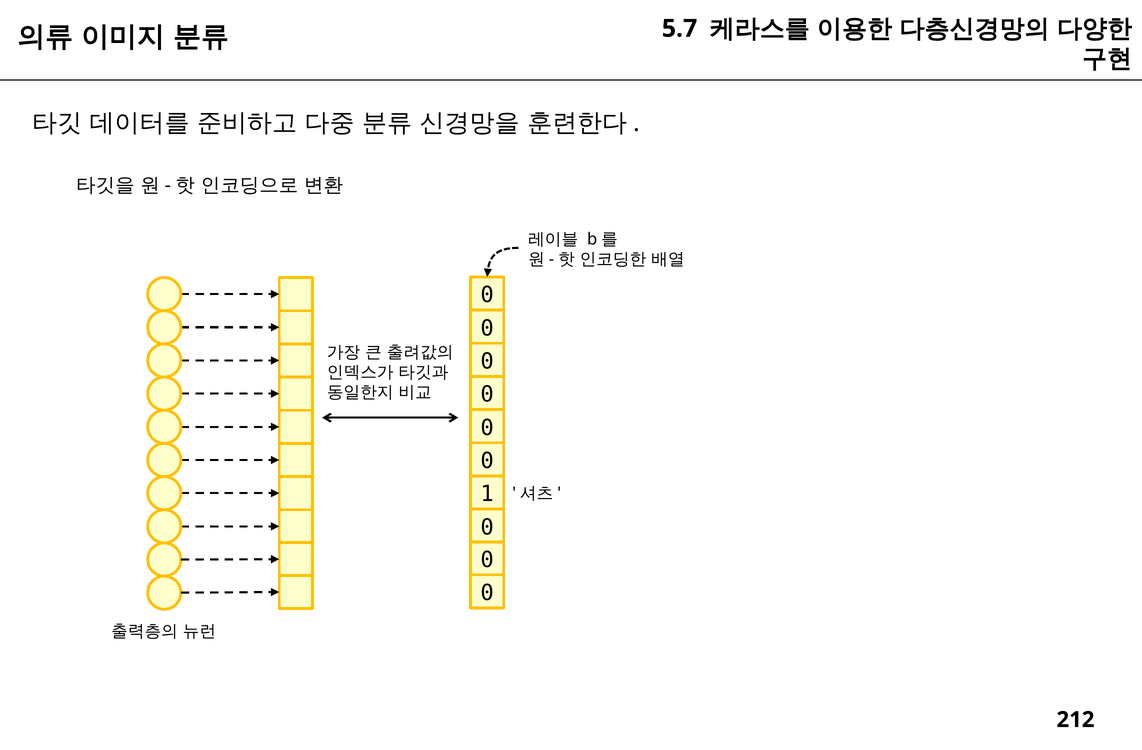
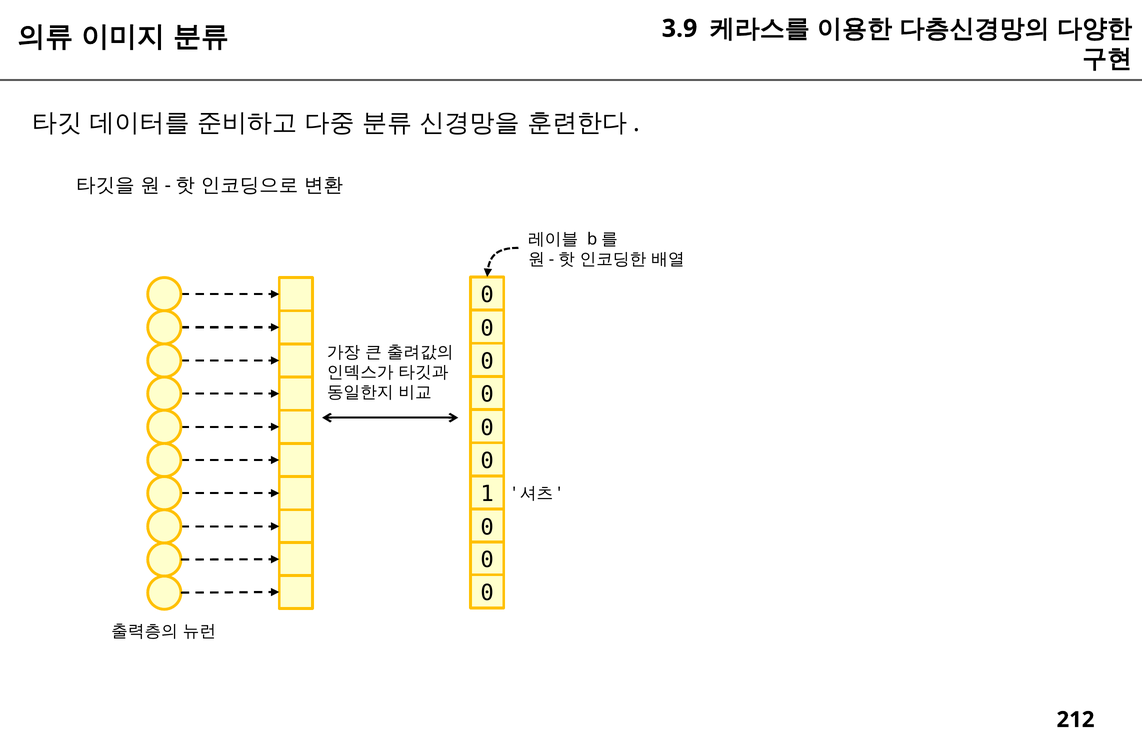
5.7: 5.7 -> 3.9
